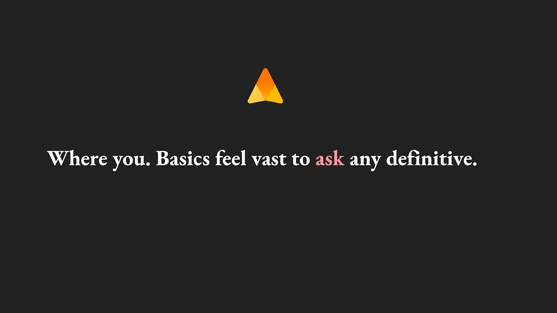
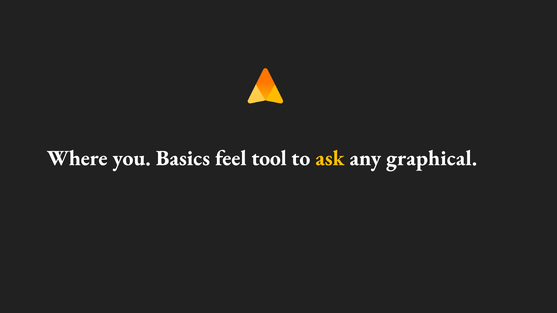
vast: vast -> tool
ask colour: pink -> yellow
definitive: definitive -> graphical
